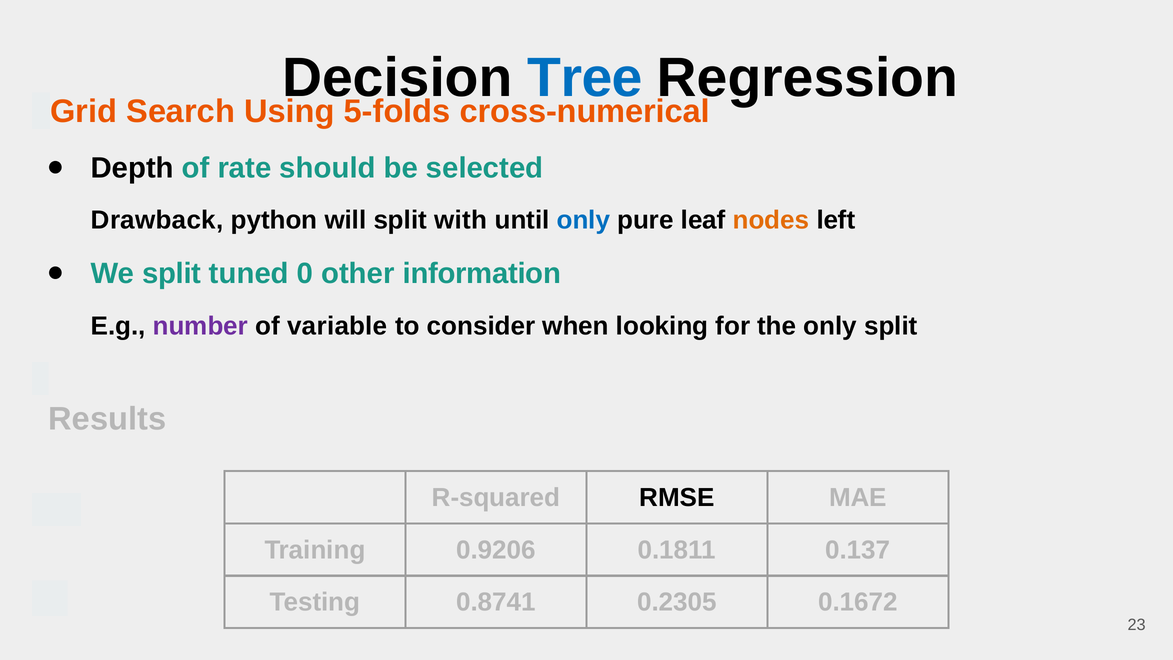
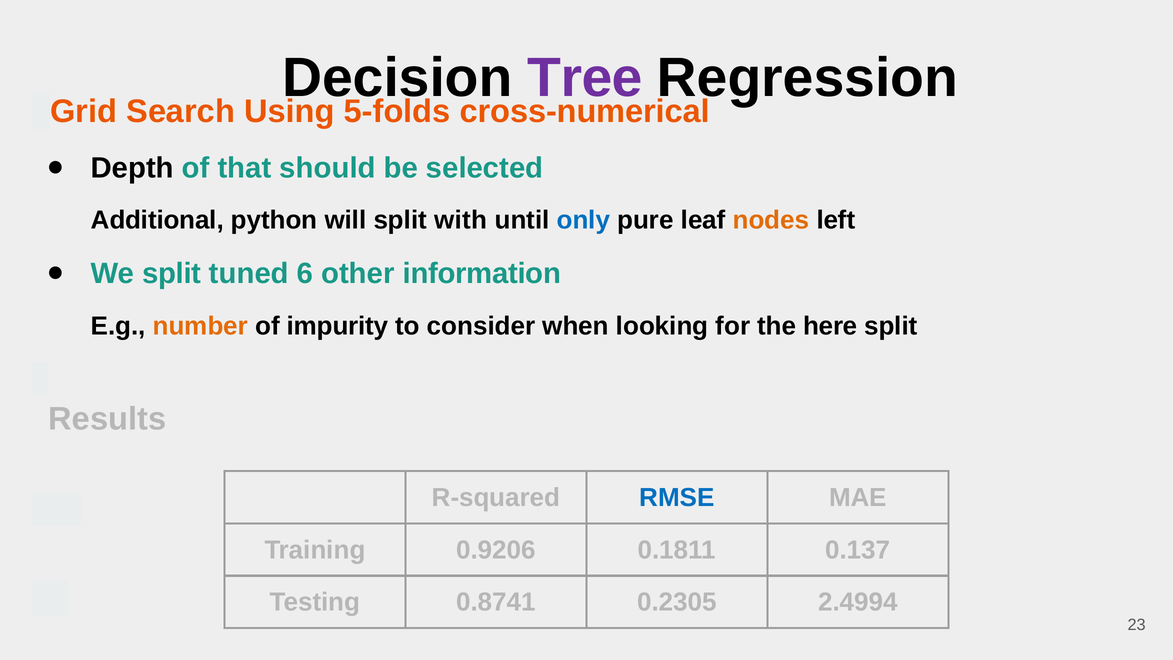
Tree colour: blue -> purple
rate: rate -> that
Drawback: Drawback -> Additional
0: 0 -> 6
number colour: purple -> orange
variable: variable -> impurity
the only: only -> here
RMSE colour: black -> blue
0.1672: 0.1672 -> 2.4994
